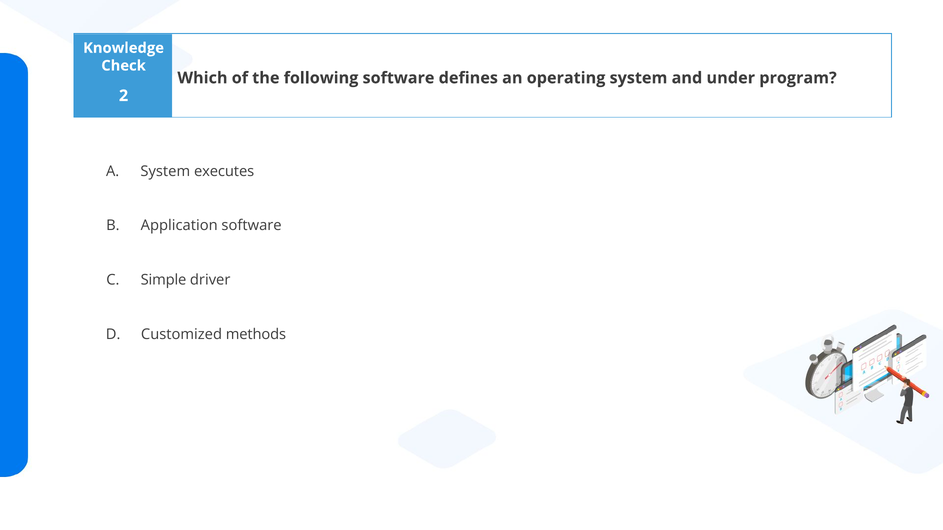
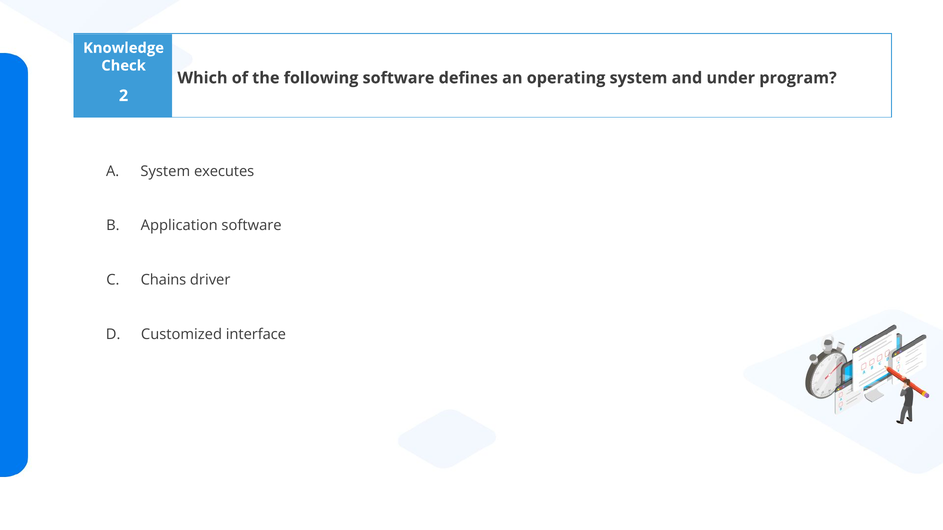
Simple: Simple -> Chains
methods: methods -> interface
